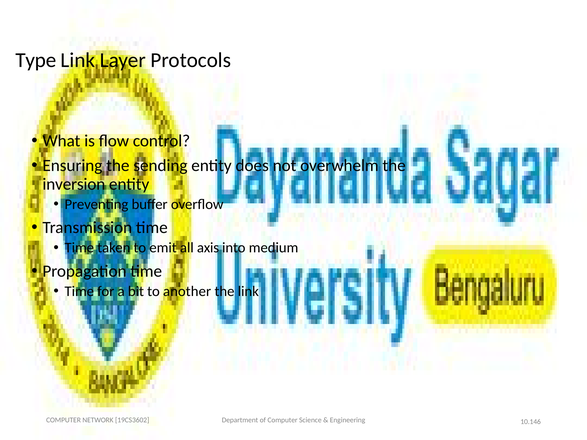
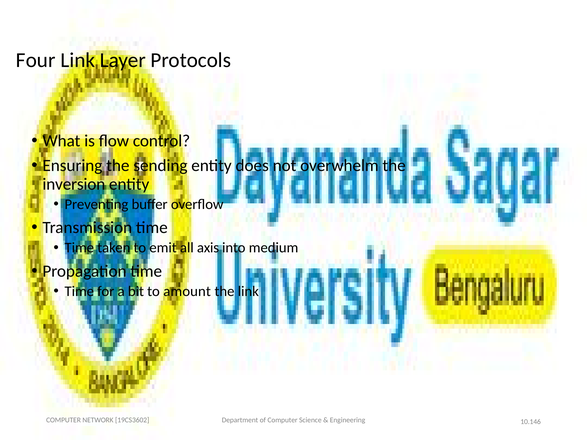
Type: Type -> Four
another: another -> amount
